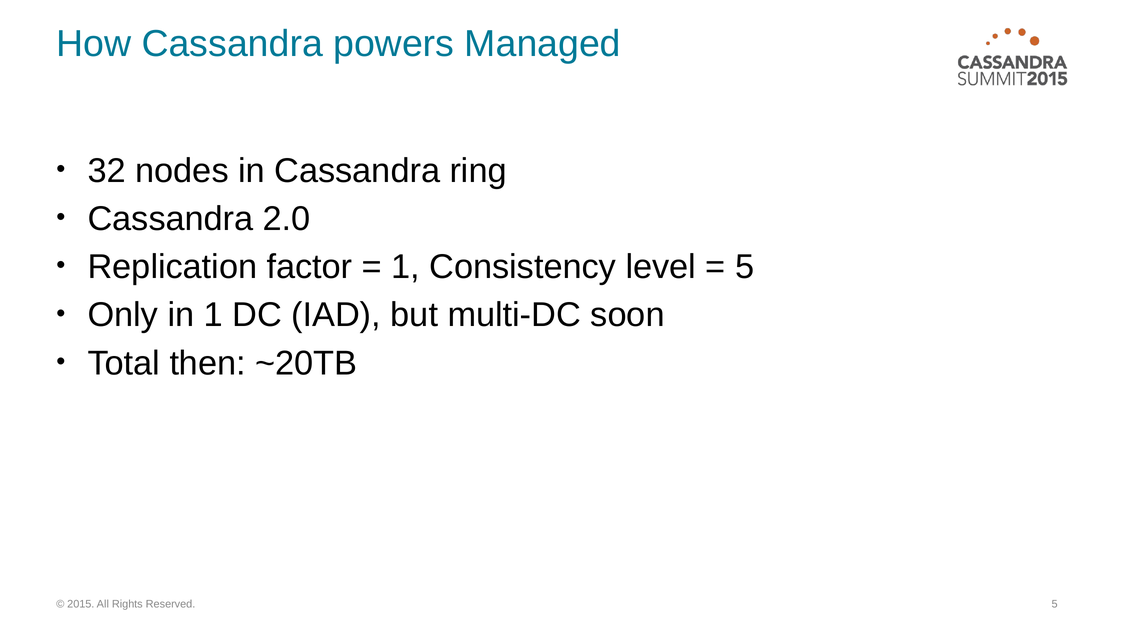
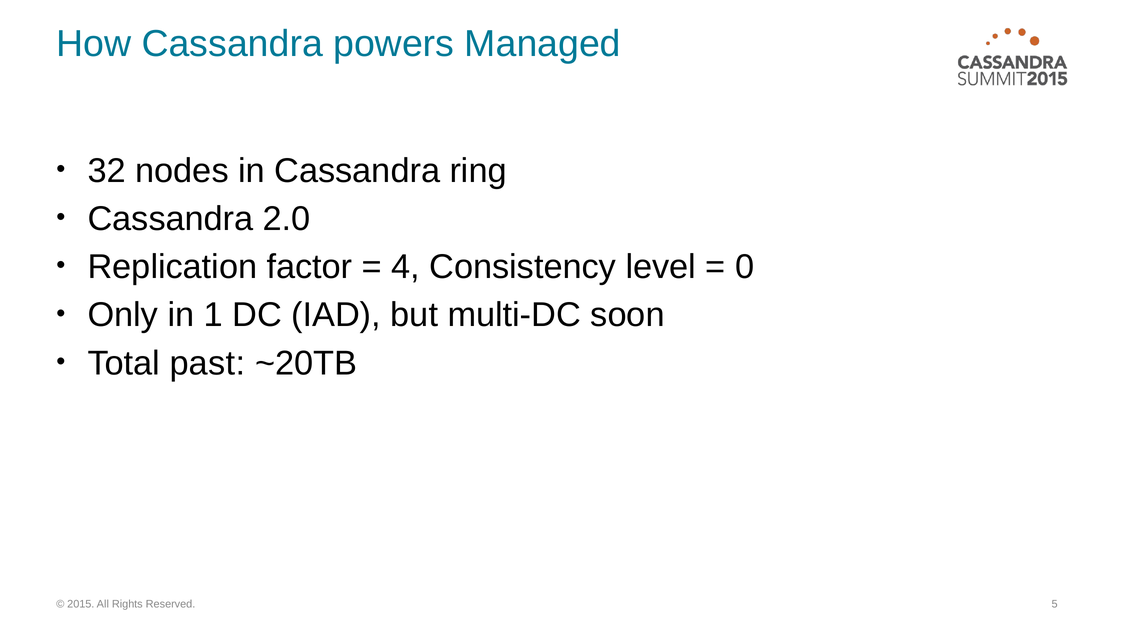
1 at (406, 267): 1 -> 4
5 at (745, 267): 5 -> 0
then: then -> past
